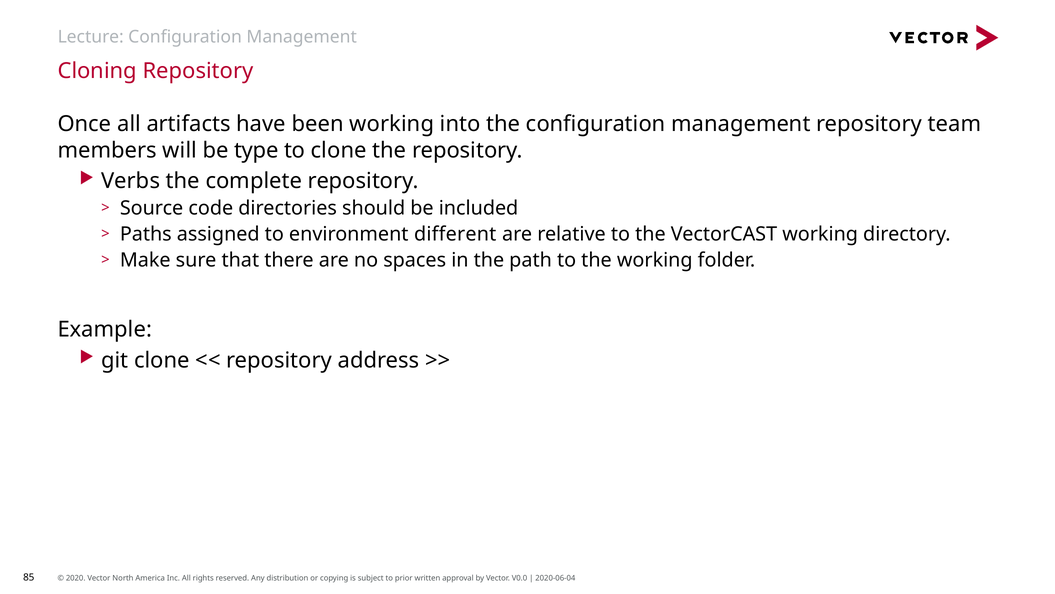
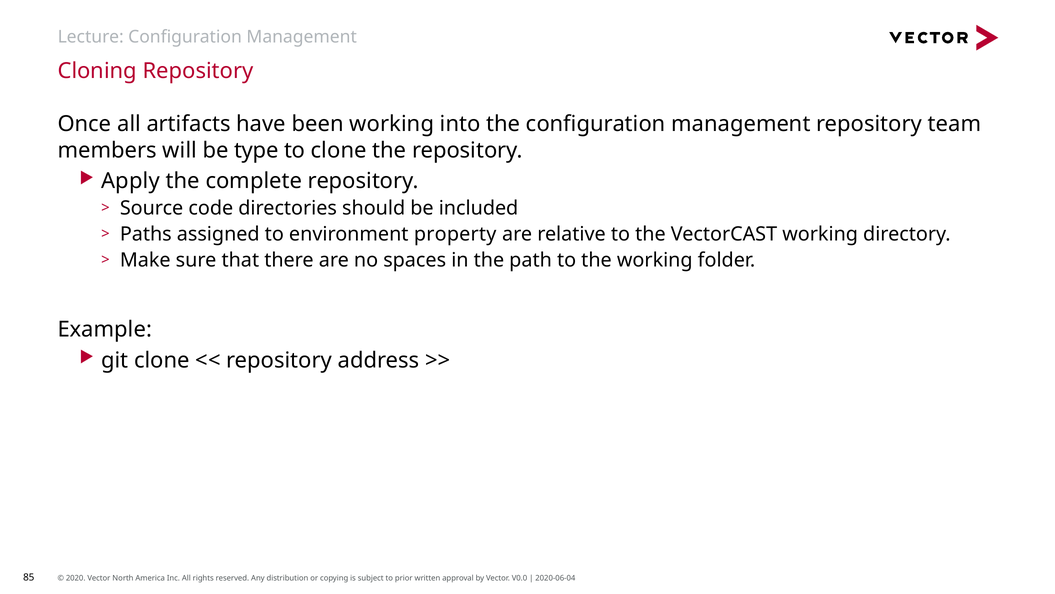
Verbs: Verbs -> Apply
different: different -> property
